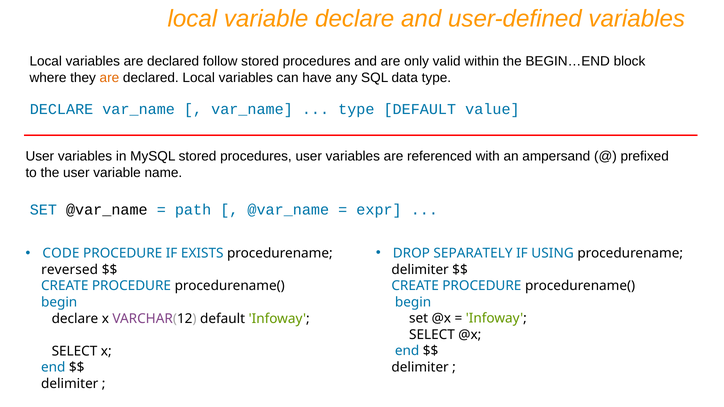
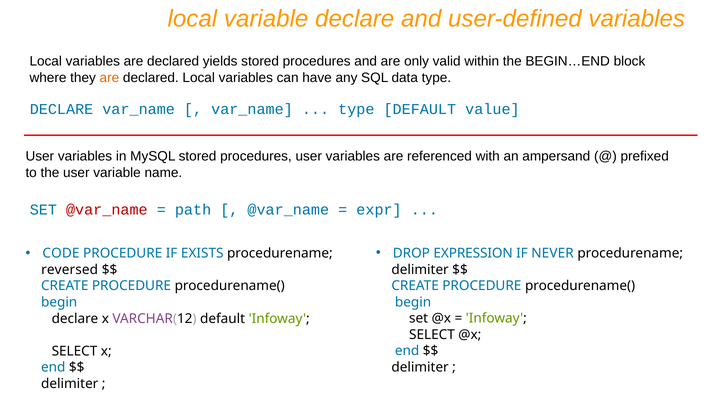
follow: follow -> yields
@var_name at (107, 210) colour: black -> red
SEPARATELY: SEPARATELY -> EXPRESSION
USING: USING -> NEVER
